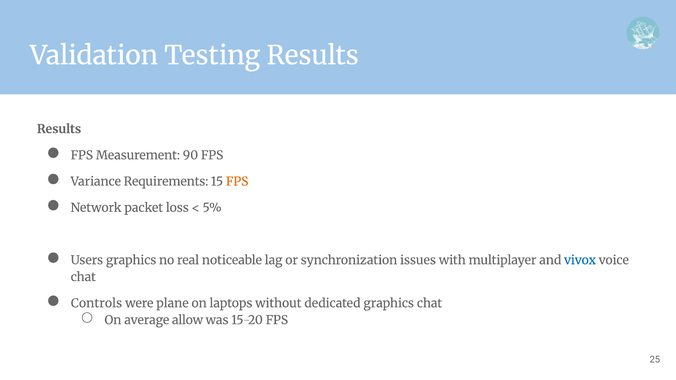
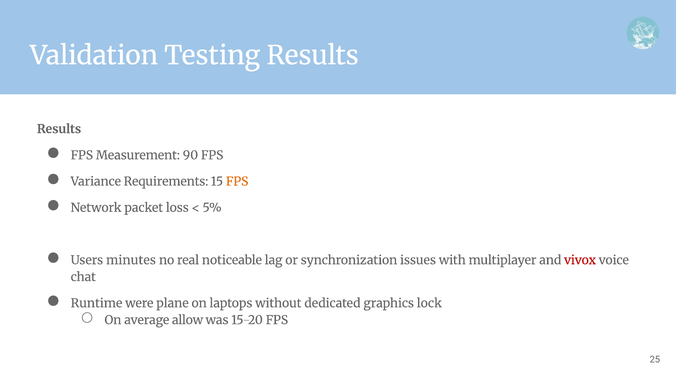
Users graphics: graphics -> minutes
vivox colour: blue -> red
Controls: Controls -> Runtime
graphics chat: chat -> lock
